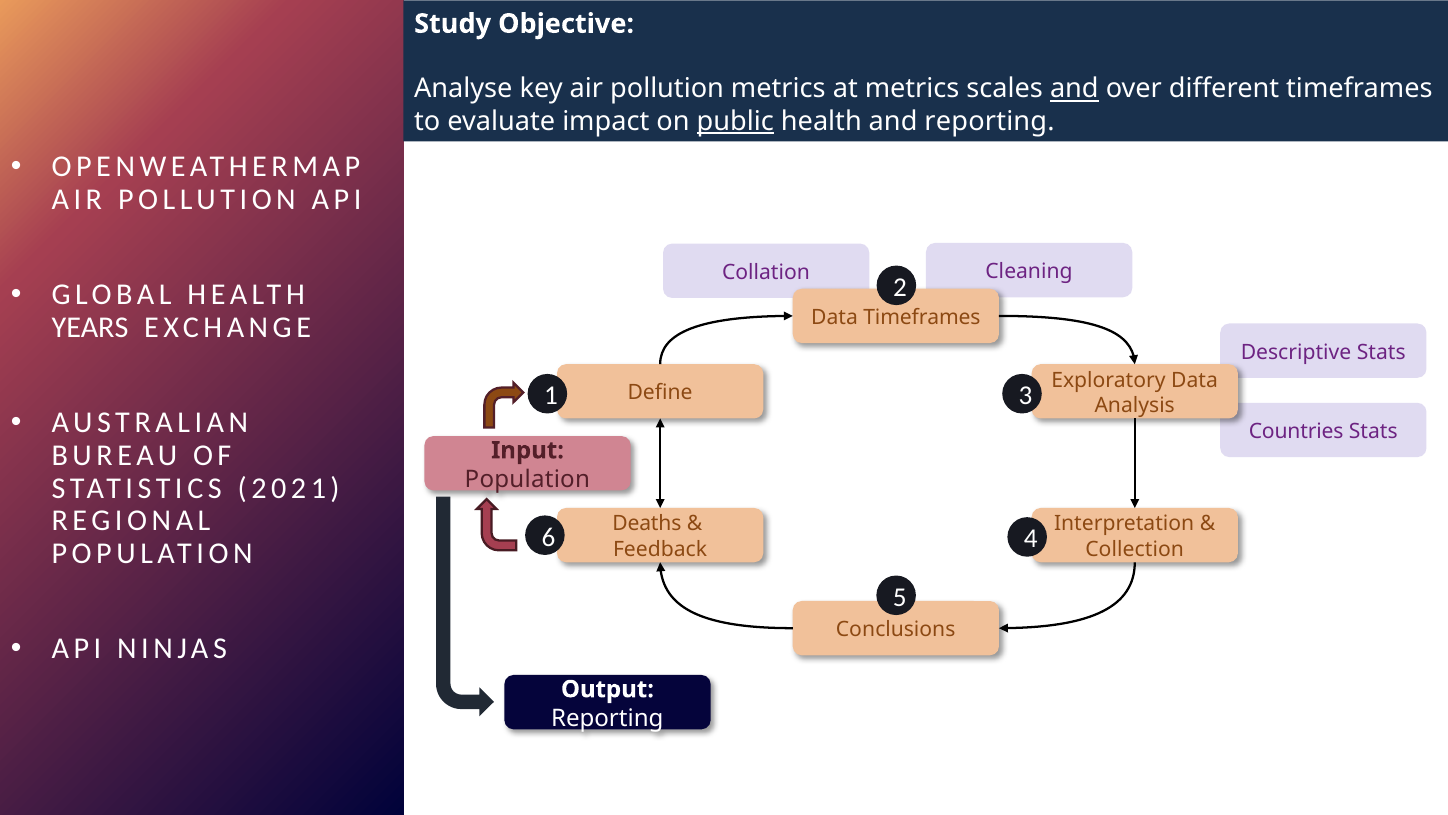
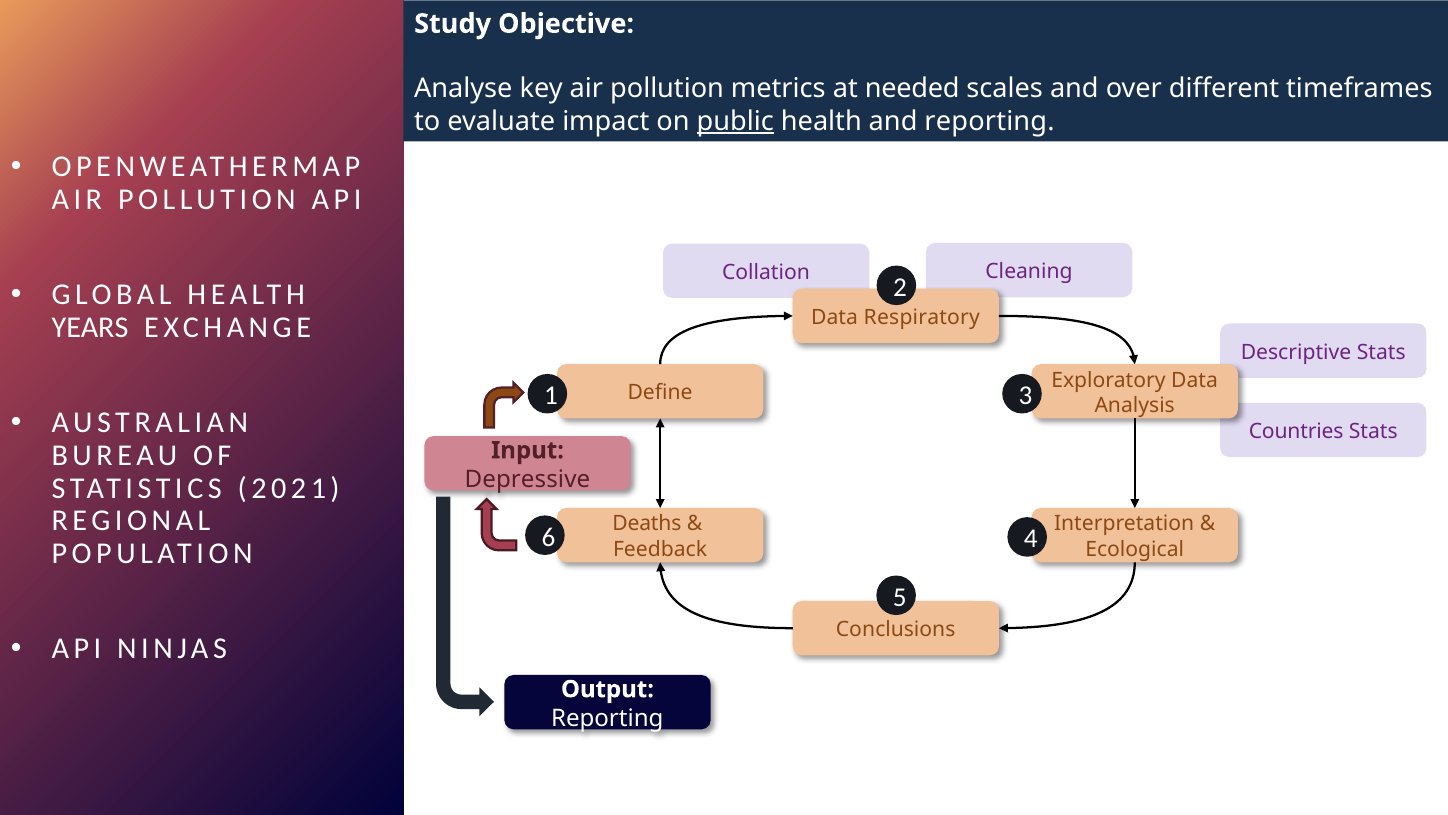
at metrics: metrics -> needed
and at (1074, 89) underline: present -> none
Data Timeframes: Timeframes -> Respiratory
Population at (527, 479): Population -> Depressive
Collection: Collection -> Ecological
